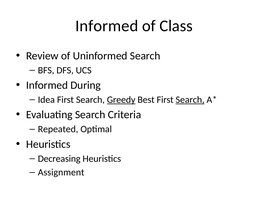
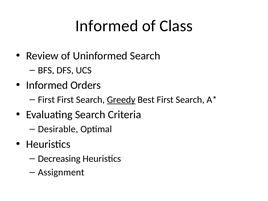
During: During -> Orders
Idea at (46, 100): Idea -> First
Search at (190, 100) underline: present -> none
Repeated: Repeated -> Desirable
